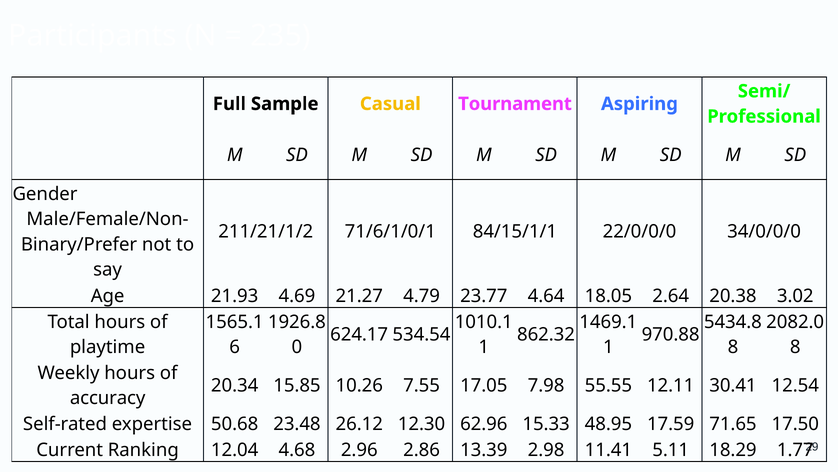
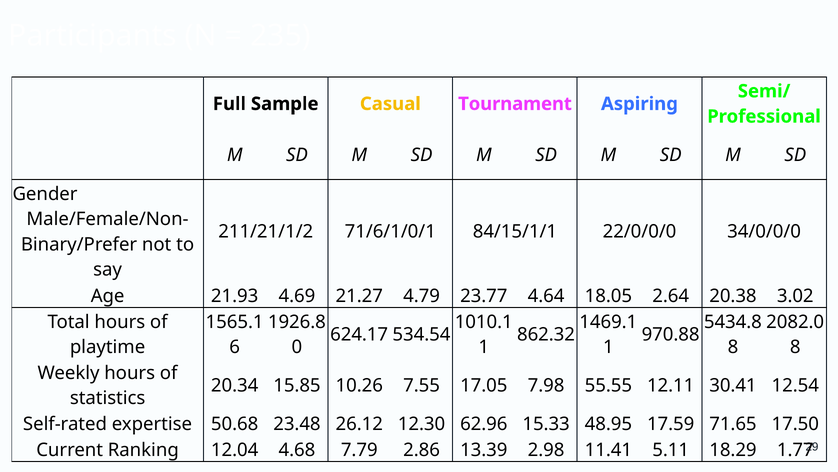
accuracy: accuracy -> statistics
2.96: 2.96 -> 7.79
